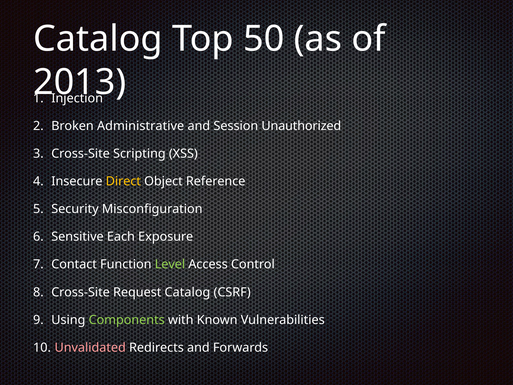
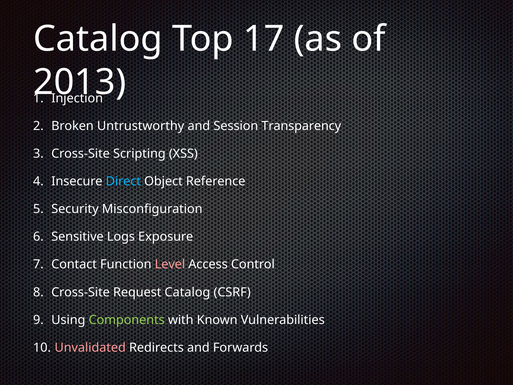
50: 50 -> 17
Administrative: Administrative -> Untrustworthy
Unauthorized: Unauthorized -> Transparency
Direct colour: yellow -> light blue
Each: Each -> Logs
Level colour: light green -> pink
